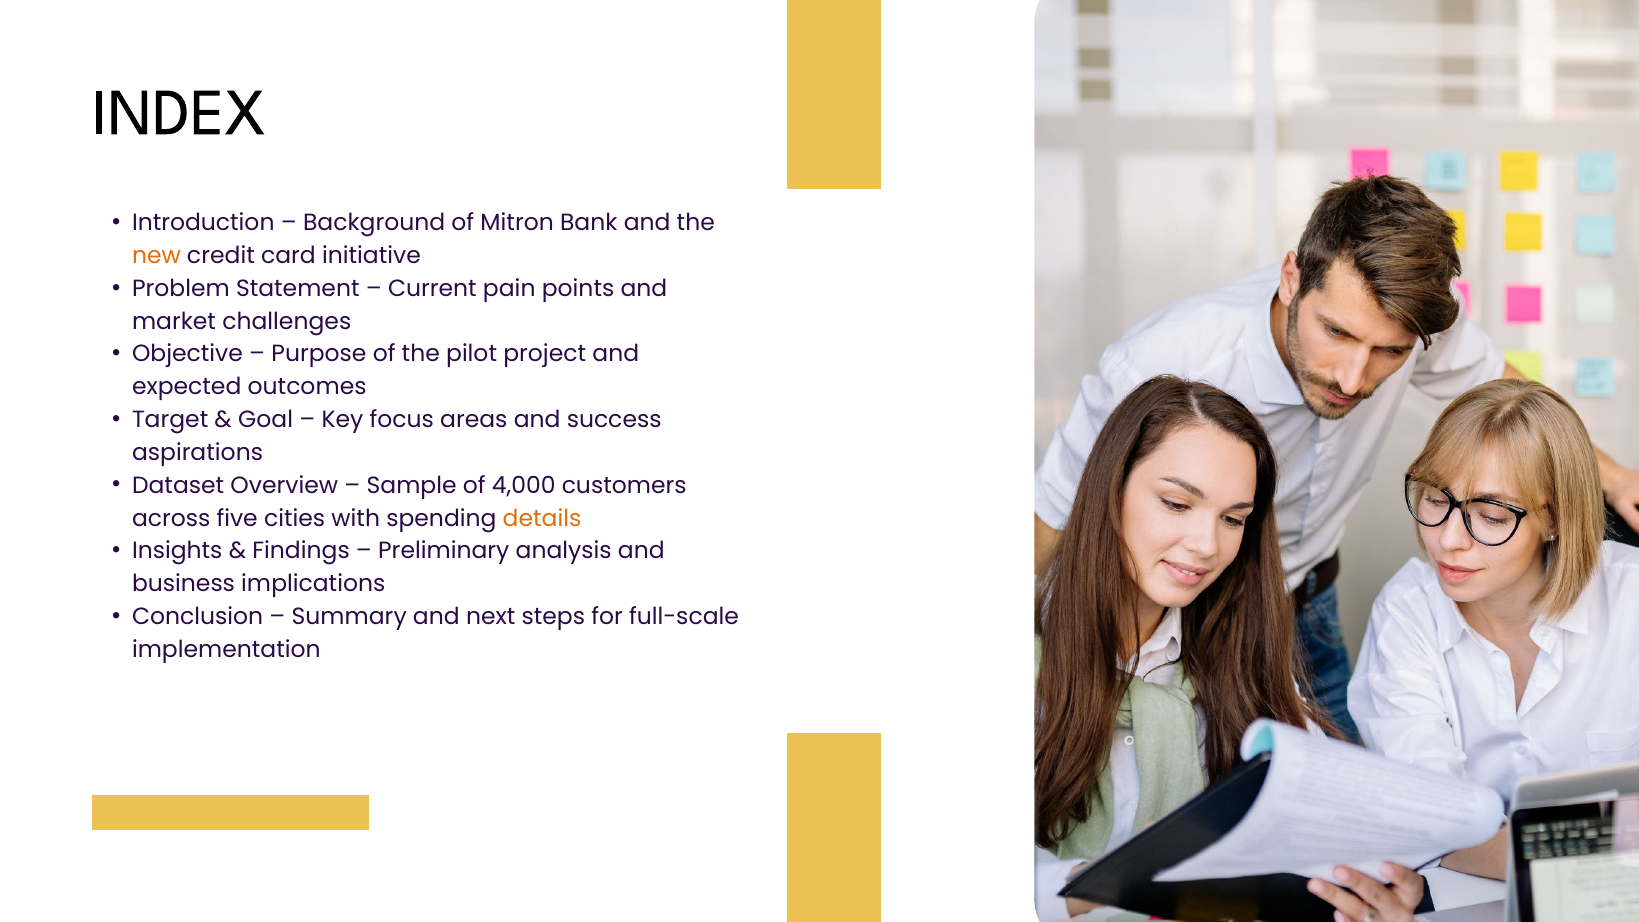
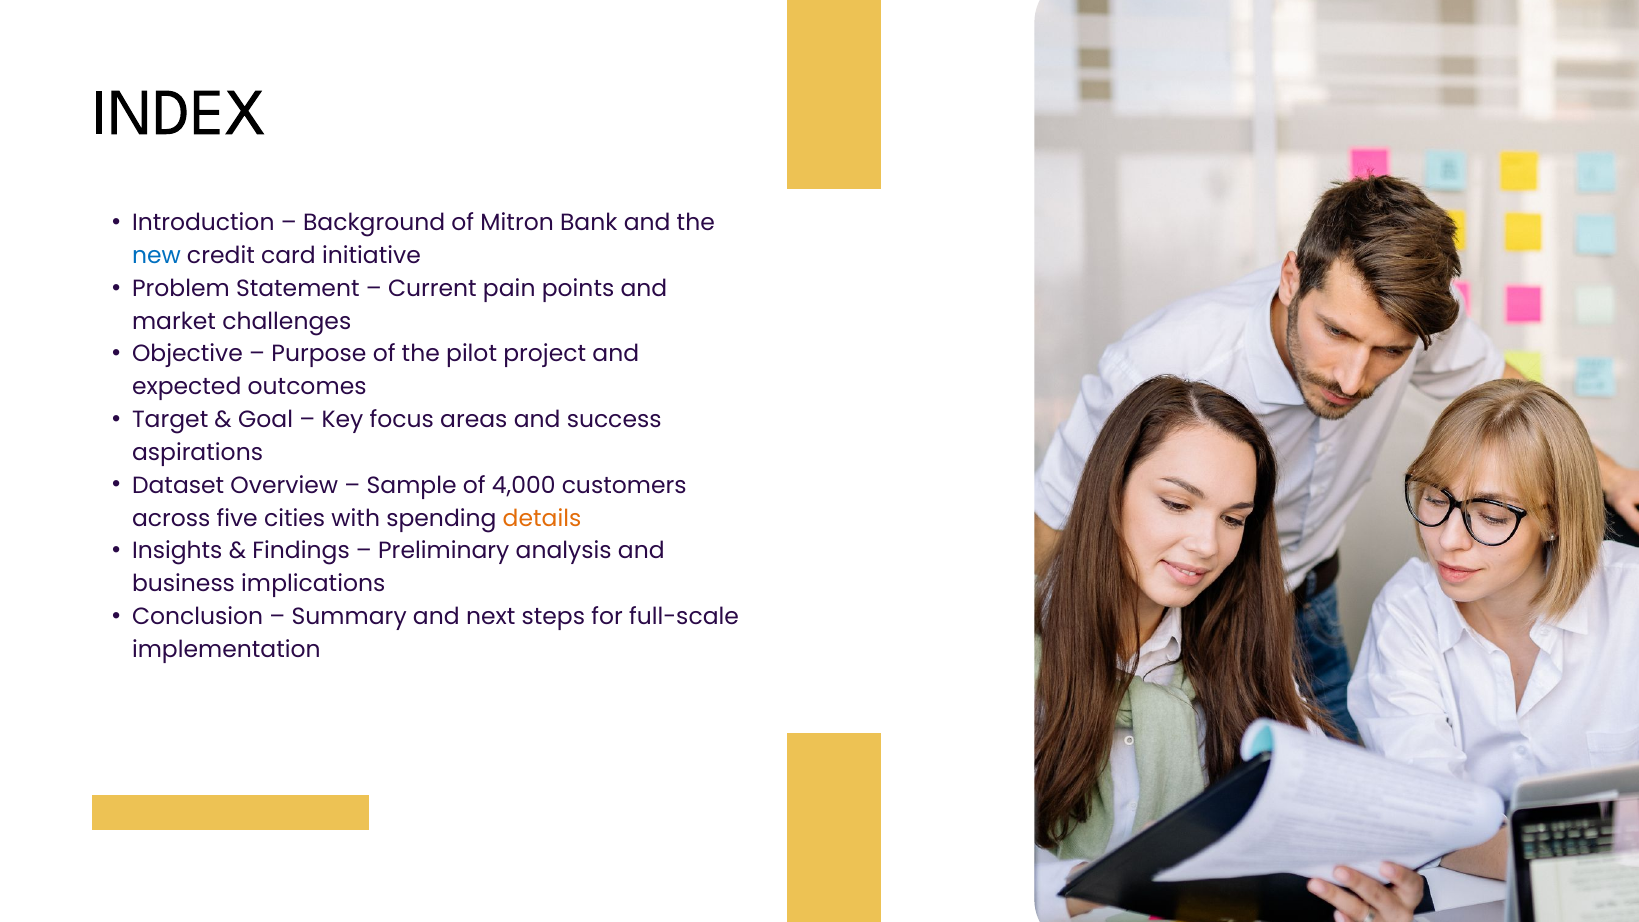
new colour: orange -> blue
